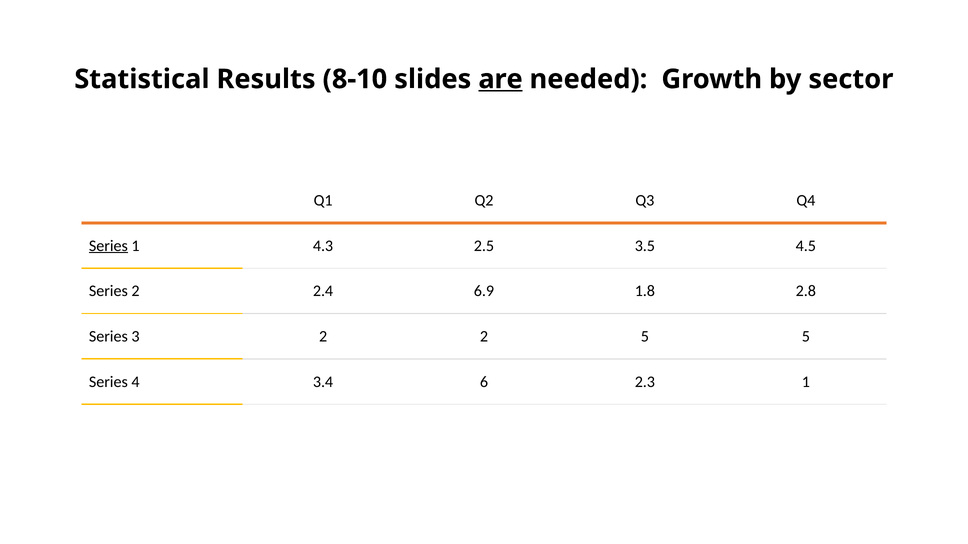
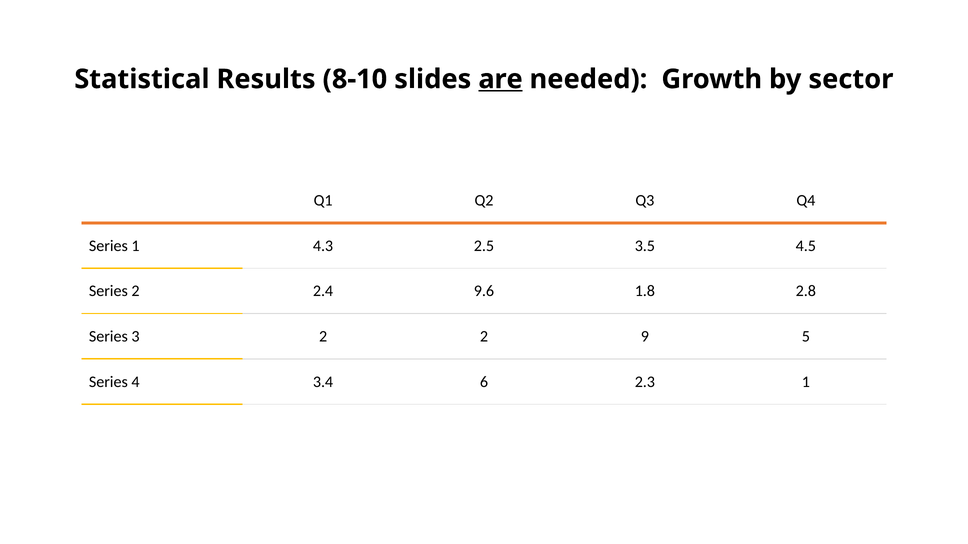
Series at (108, 246) underline: present -> none
6.9: 6.9 -> 9.6
2 5: 5 -> 9
